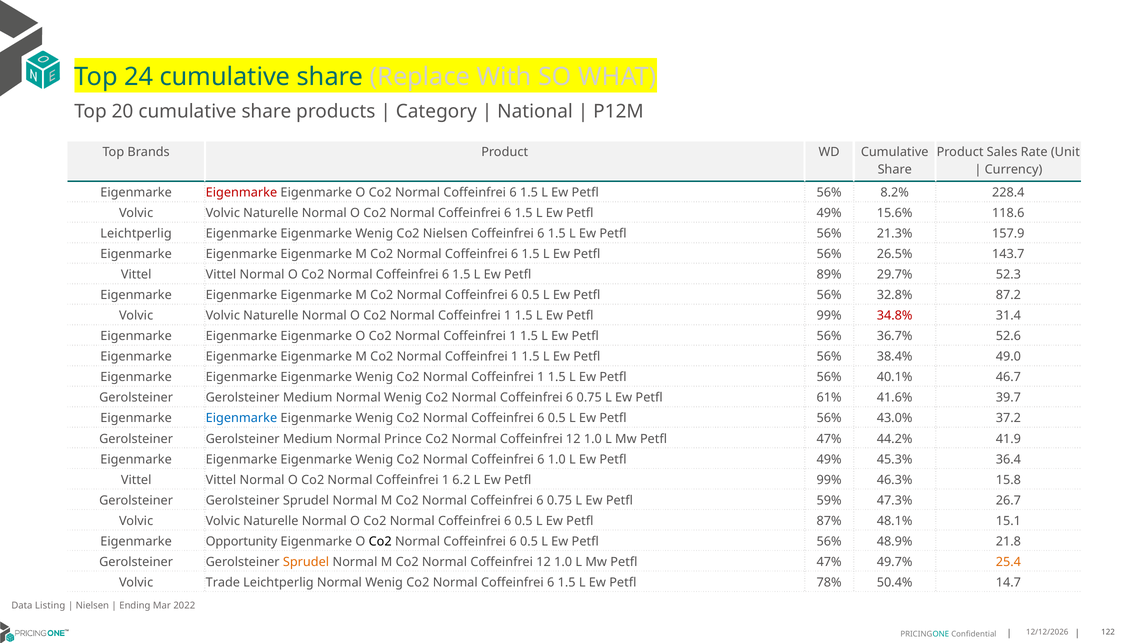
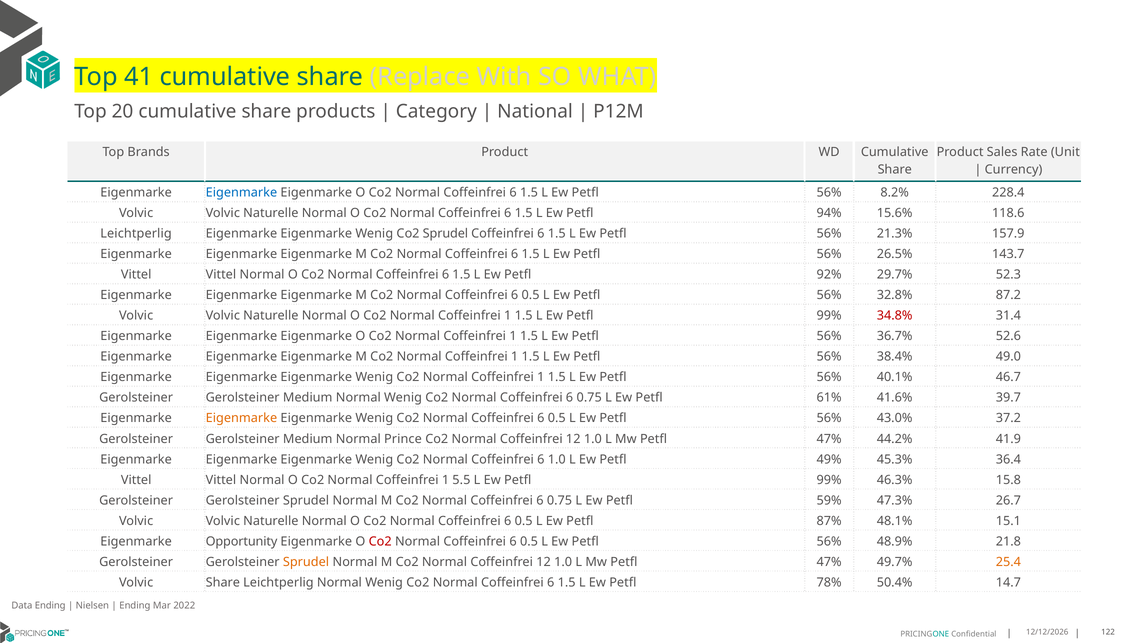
24: 24 -> 41
Eigenmarke at (241, 193) colour: red -> blue
49% at (829, 213): 49% -> 94%
Co2 Nielsen: Nielsen -> Sprudel
89%: 89% -> 92%
Eigenmarke at (241, 418) colour: blue -> orange
6.2: 6.2 -> 5.5
Co2 at (380, 541) colour: black -> red
Volvic Trade: Trade -> Share
Data Listing: Listing -> Ending
